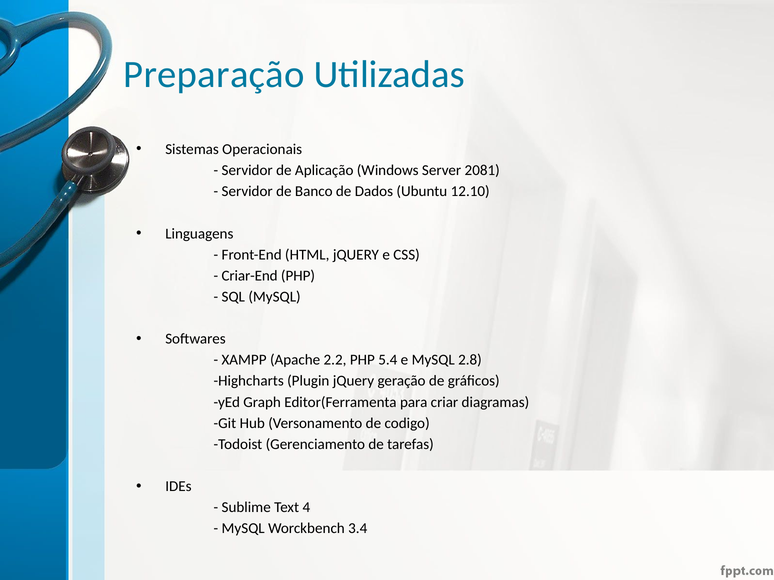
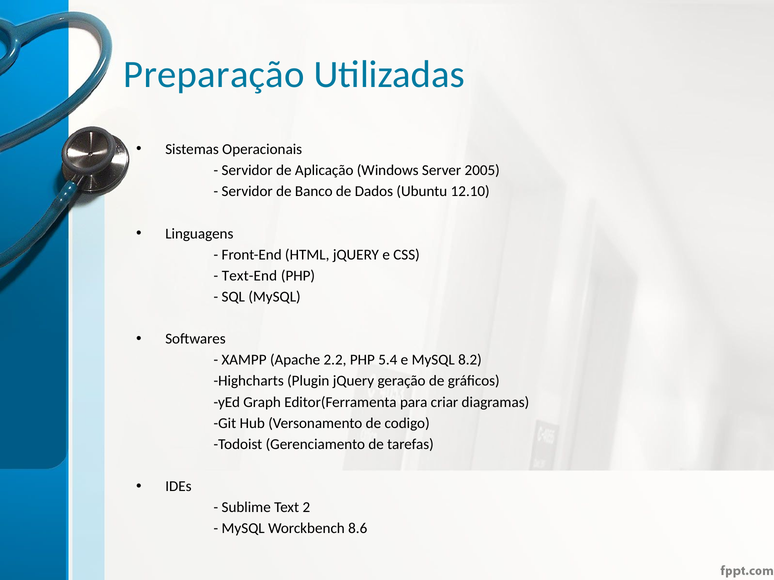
2081: 2081 -> 2005
Criar-End: Criar-End -> Text-End
2.8: 2.8 -> 8.2
4: 4 -> 2
3.4: 3.4 -> 8.6
